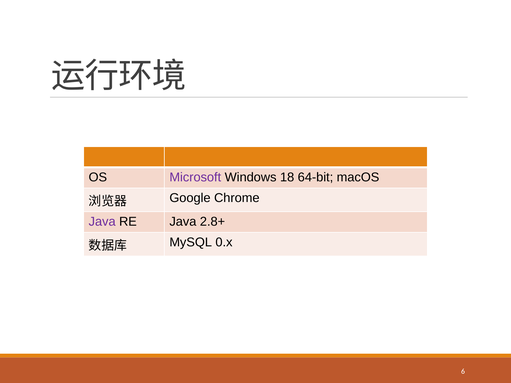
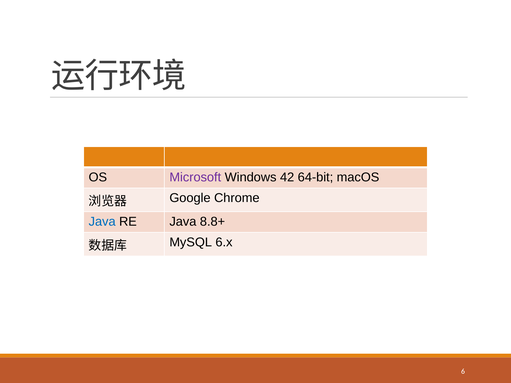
18: 18 -> 42
Java at (102, 222) colour: purple -> blue
2.8+: 2.8+ -> 8.8+
0.x: 0.x -> 6.x
